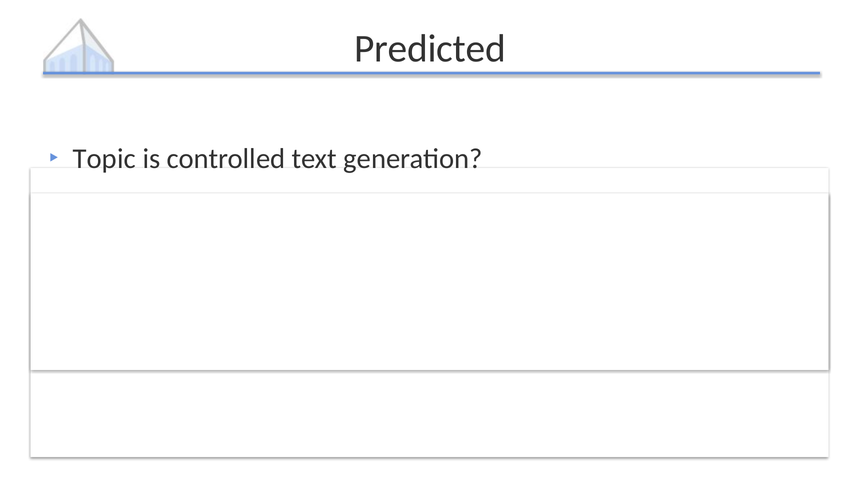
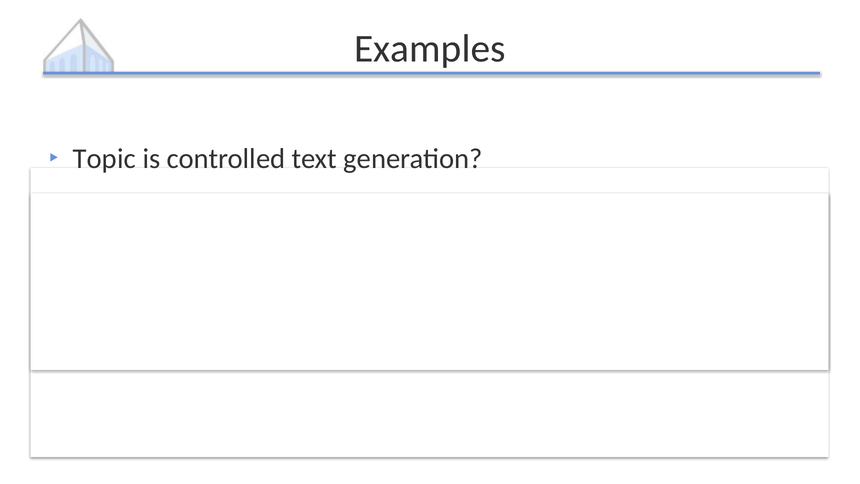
Predicted at (430, 49): Predicted -> Examples
